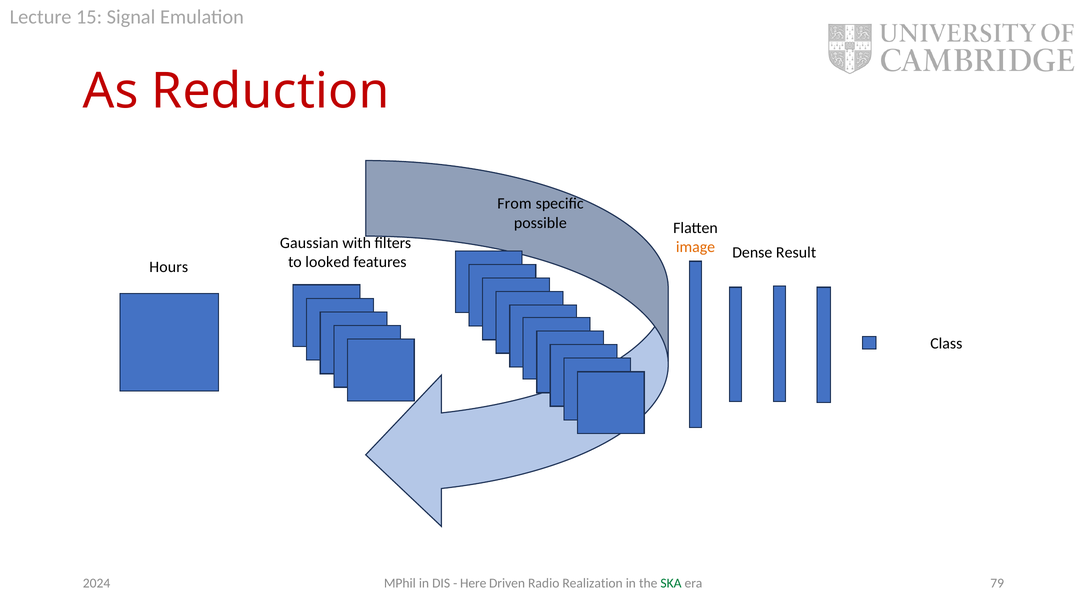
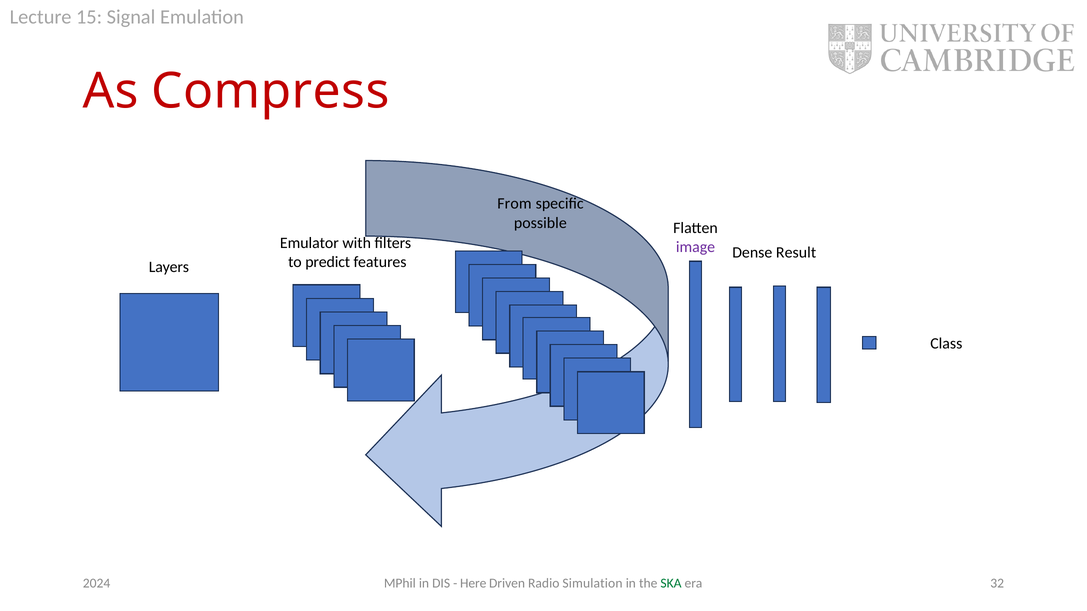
Reduction: Reduction -> Compress
Gaussian: Gaussian -> Emulator
image colour: orange -> purple
looked: looked -> predict
Hours: Hours -> Layers
Realization: Realization -> Simulation
79: 79 -> 32
